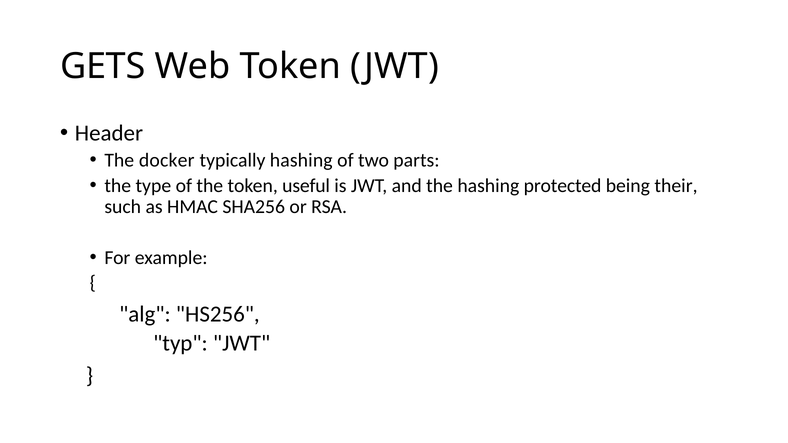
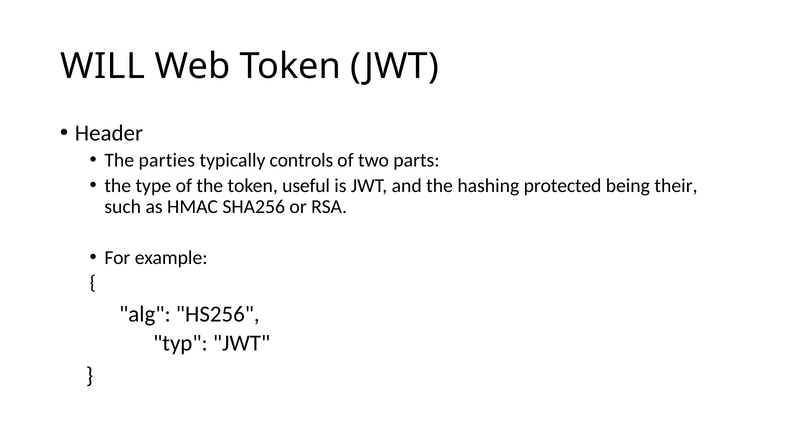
GETS: GETS -> WILL
docker: docker -> parties
typically hashing: hashing -> controls
